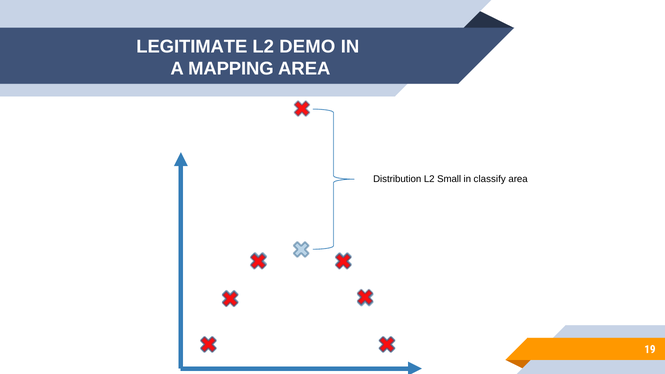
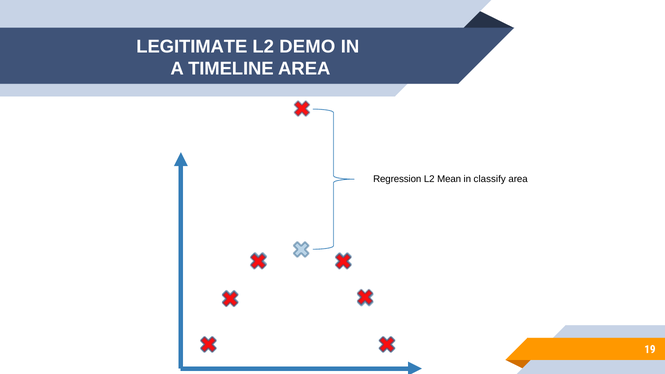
MAPPING: MAPPING -> TIMELINE
Distribution: Distribution -> Regression
Small: Small -> Mean
